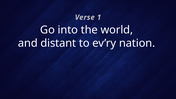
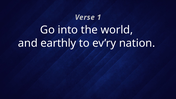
distant: distant -> earthly
